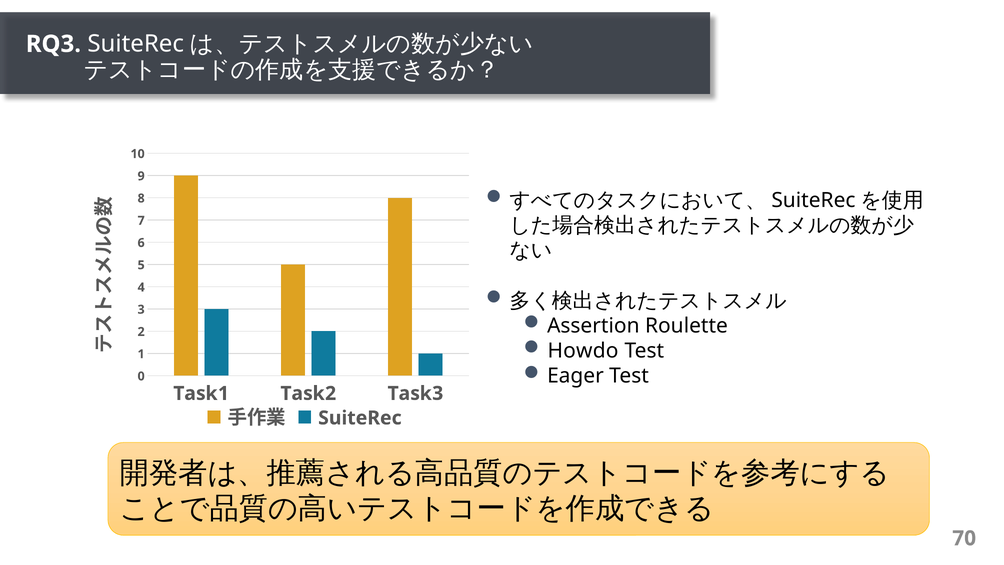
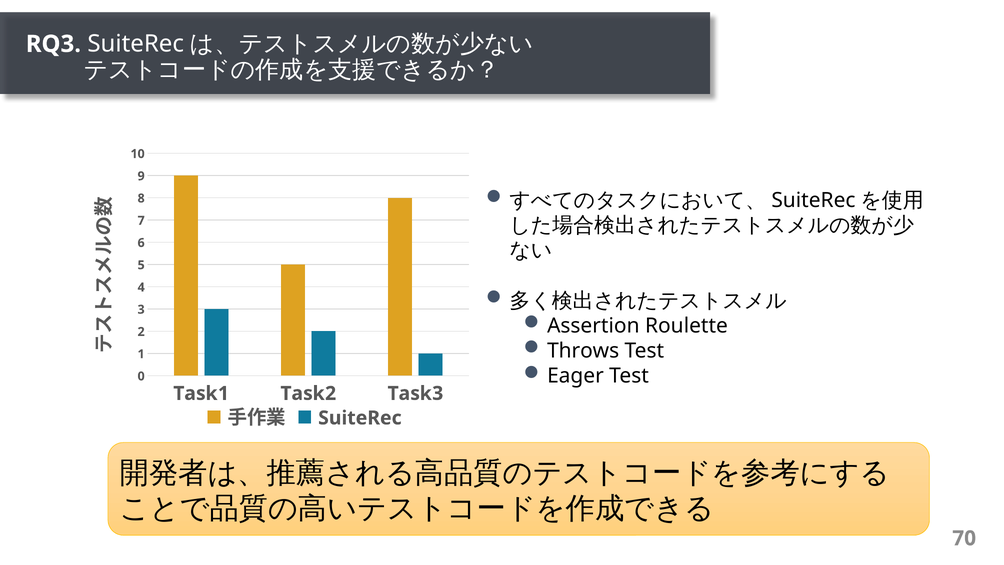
Howdo: Howdo -> Throws
